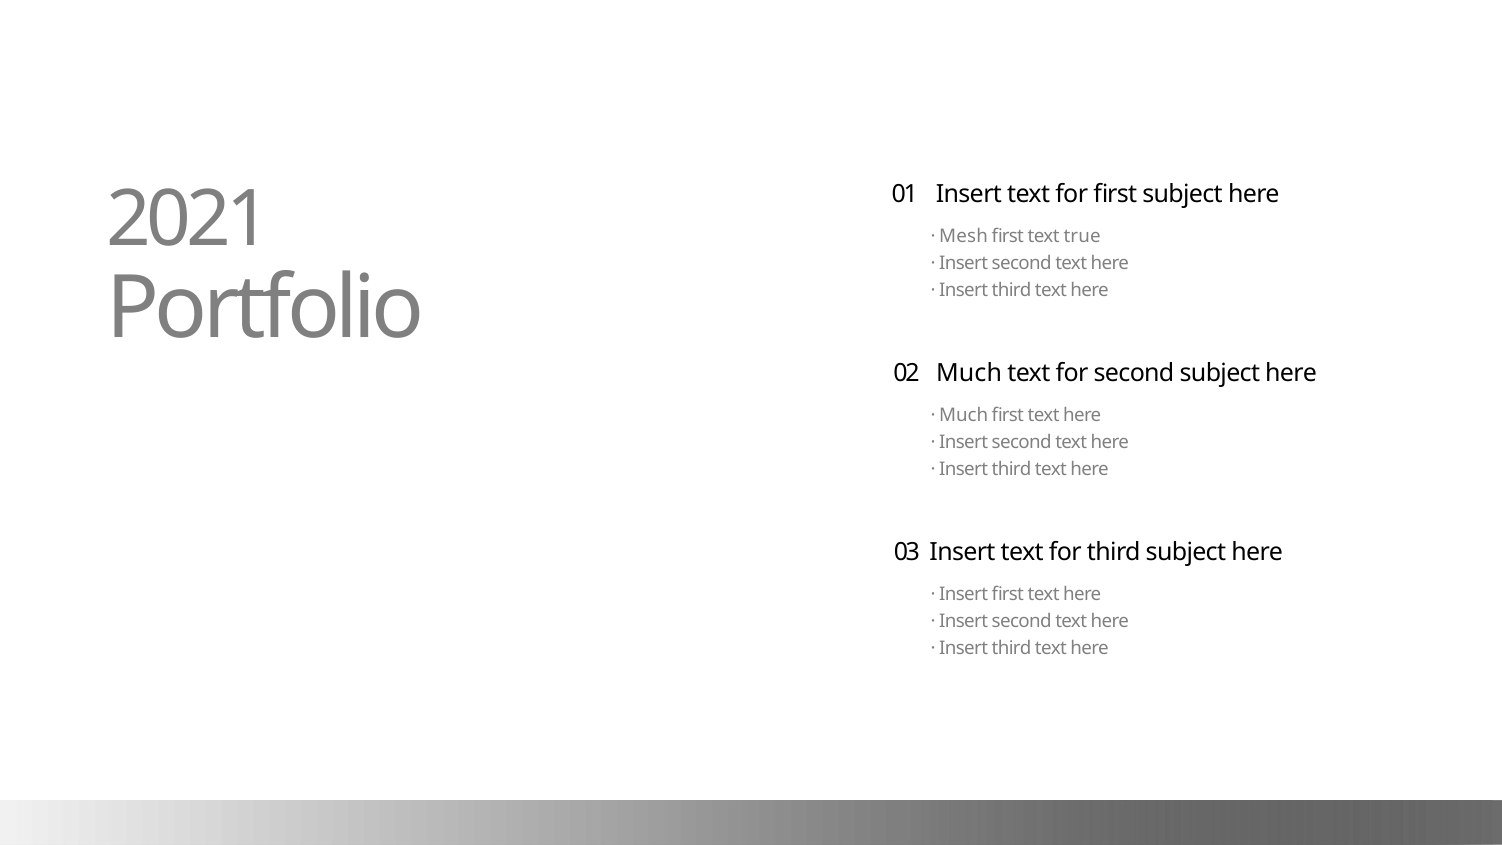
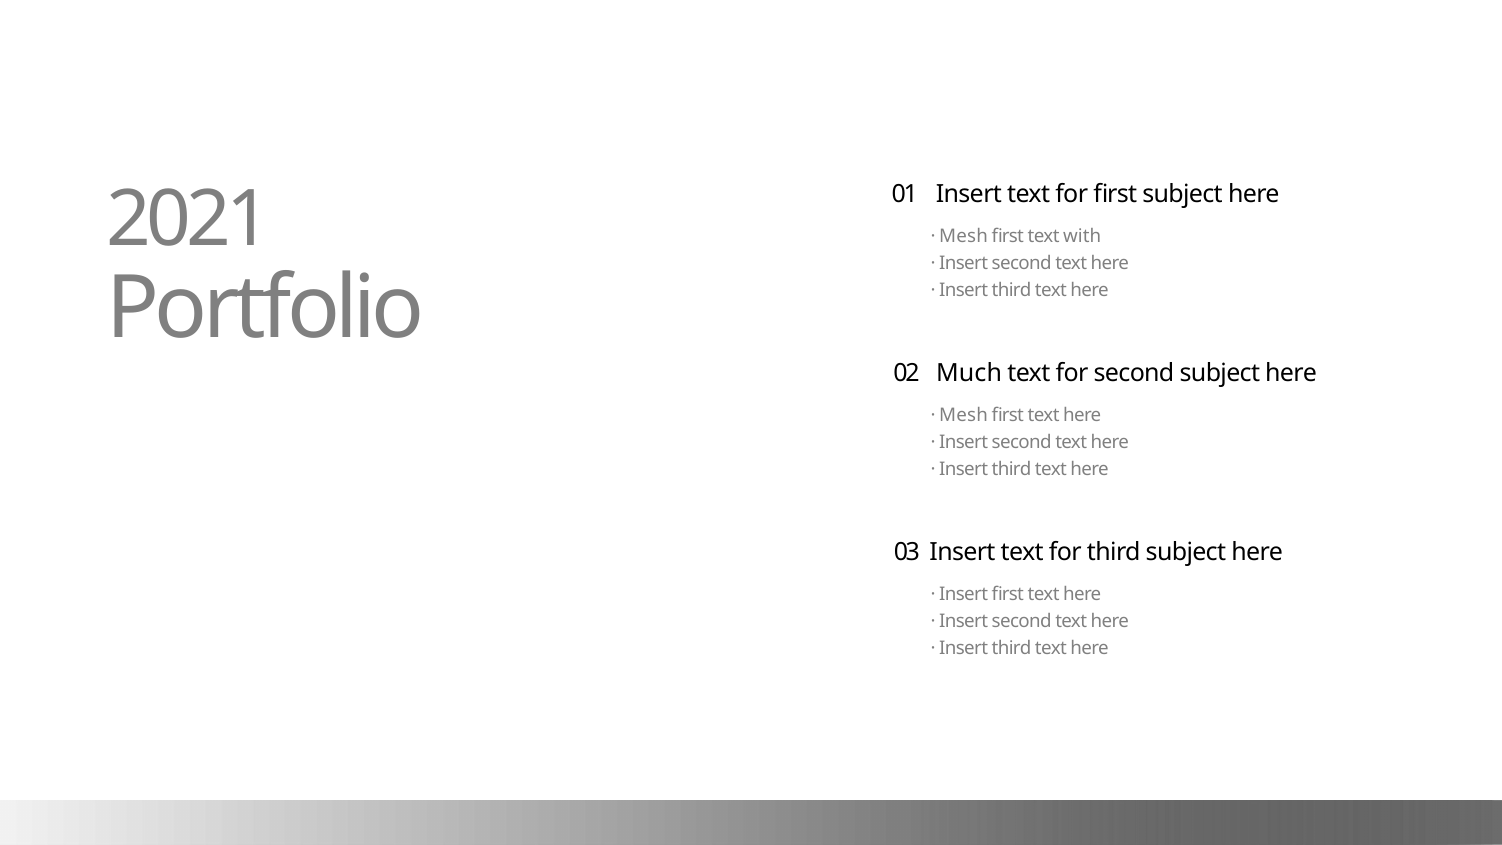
true: true -> with
Much at (964, 415): Much -> Mesh
